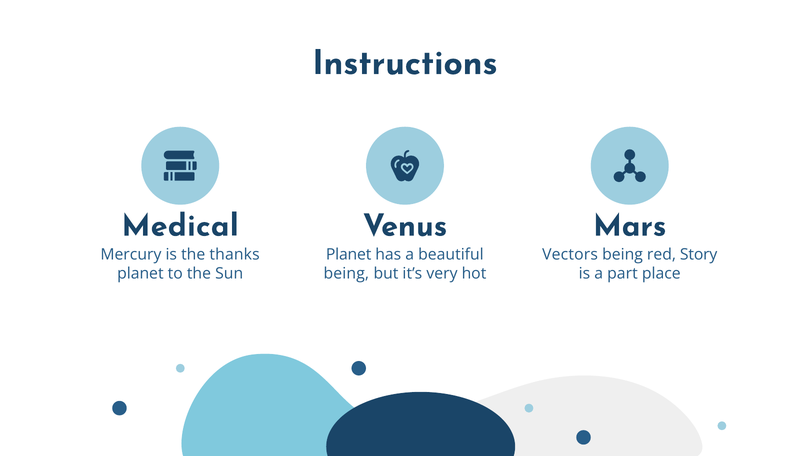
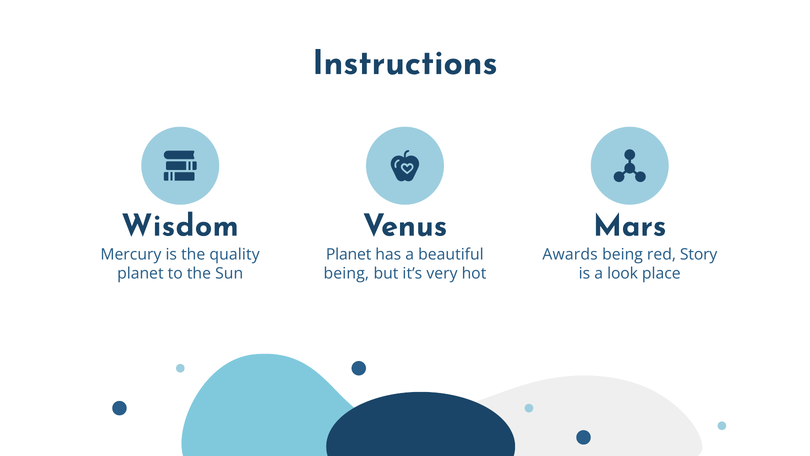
Medical: Medical -> Wisdom
thanks: thanks -> quality
Vectors: Vectors -> Awards
part: part -> look
